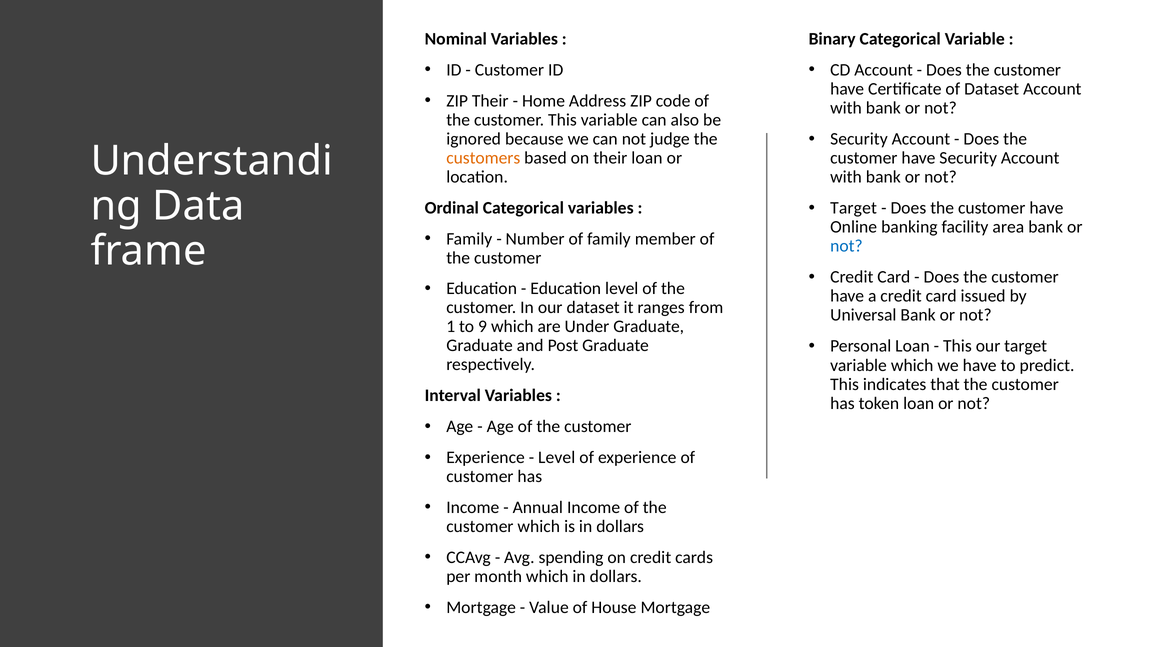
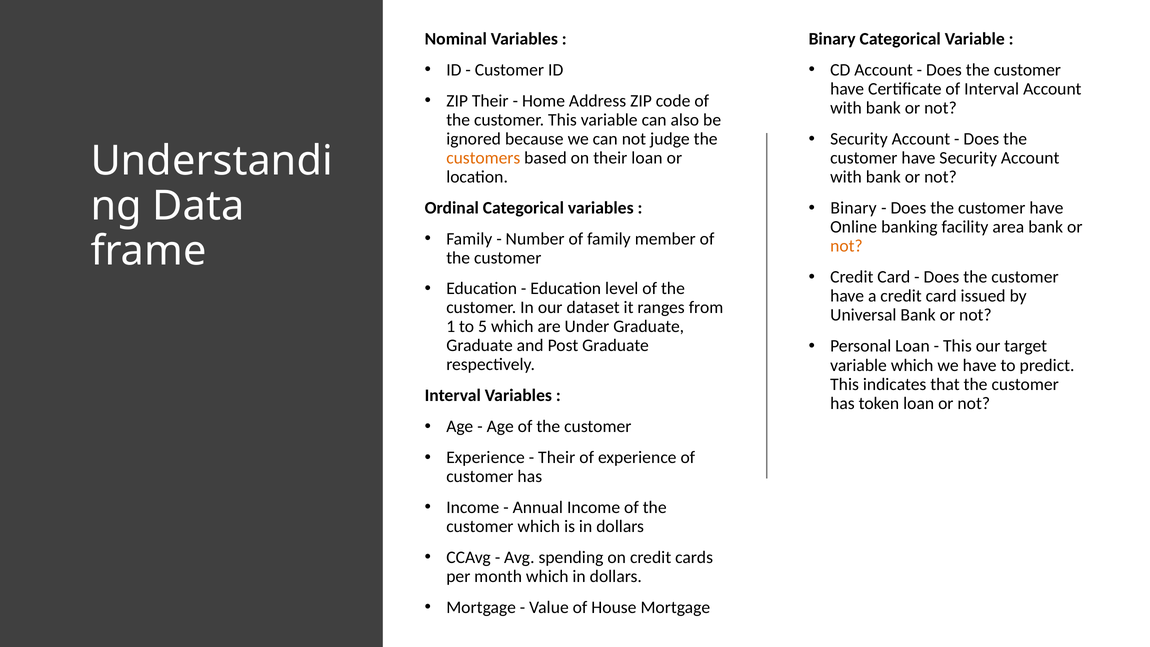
of Dataset: Dataset -> Interval
Target at (854, 208): Target -> Binary
not at (846, 246) colour: blue -> orange
9: 9 -> 5
Level at (557, 457): Level -> Their
